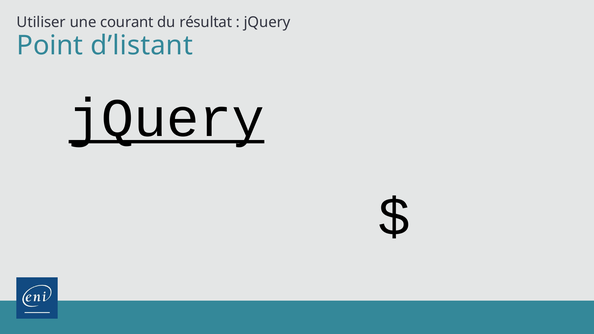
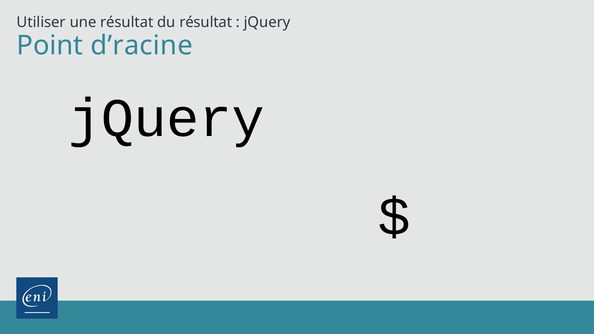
une courant: courant -> résultat
d’listant: d’listant -> d’racine
jQuery at (167, 118) underline: present -> none
